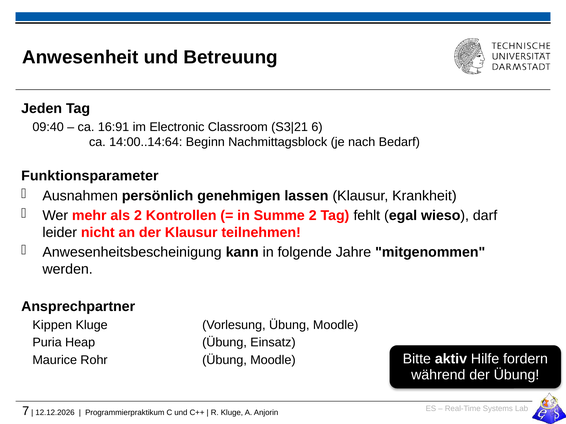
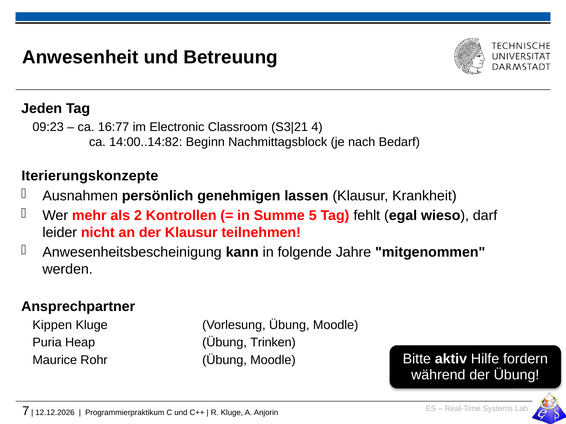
09:40: 09:40 -> 09:23
16:91: 16:91 -> 16:77
6: 6 -> 4
14:00..14:64: 14:00..14:64 -> 14:00..14:82
Funktionsparameter: Funktionsparameter -> Iterierungskonzepte
Summe 2: 2 -> 5
Einsatz: Einsatz -> Trinken
